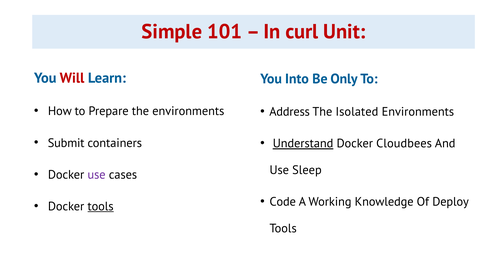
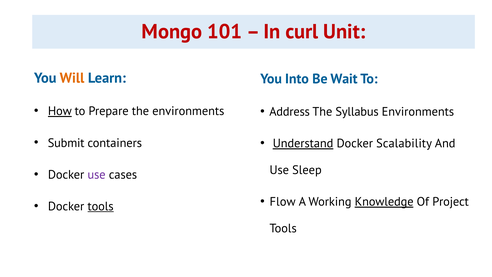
Simple: Simple -> Mongo
Will colour: red -> orange
Only: Only -> Wait
How underline: none -> present
Isolated: Isolated -> Syllabus
Cloudbees: Cloudbees -> Scalability
Code: Code -> Flow
Knowledge underline: none -> present
Deploy: Deploy -> Project
